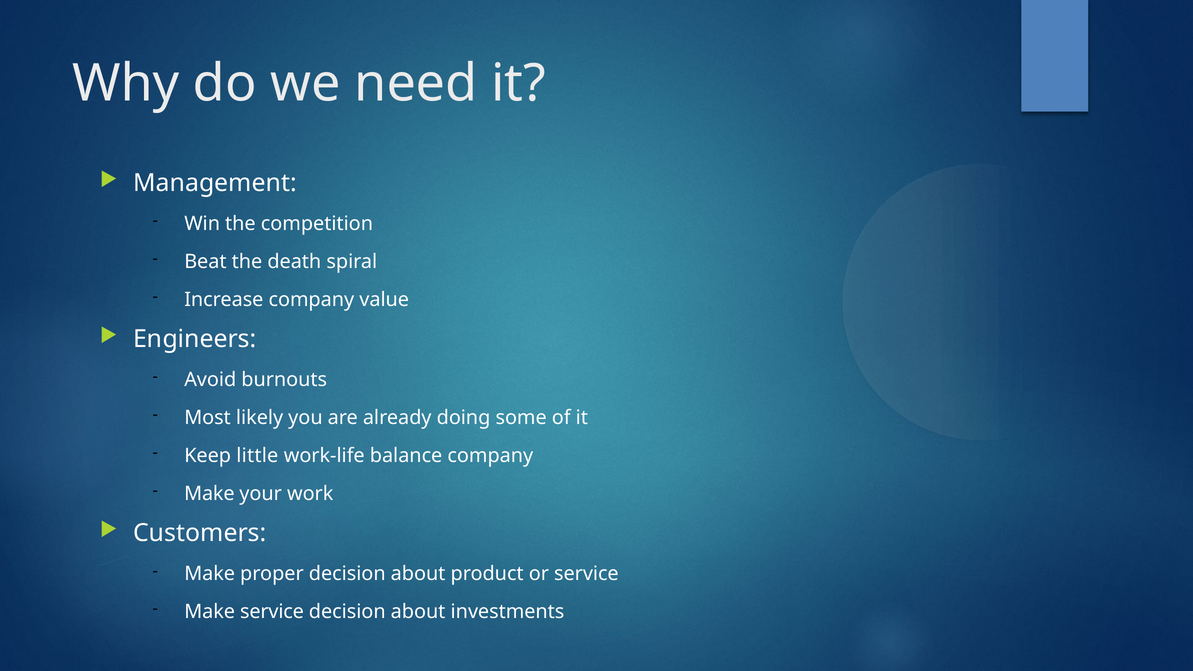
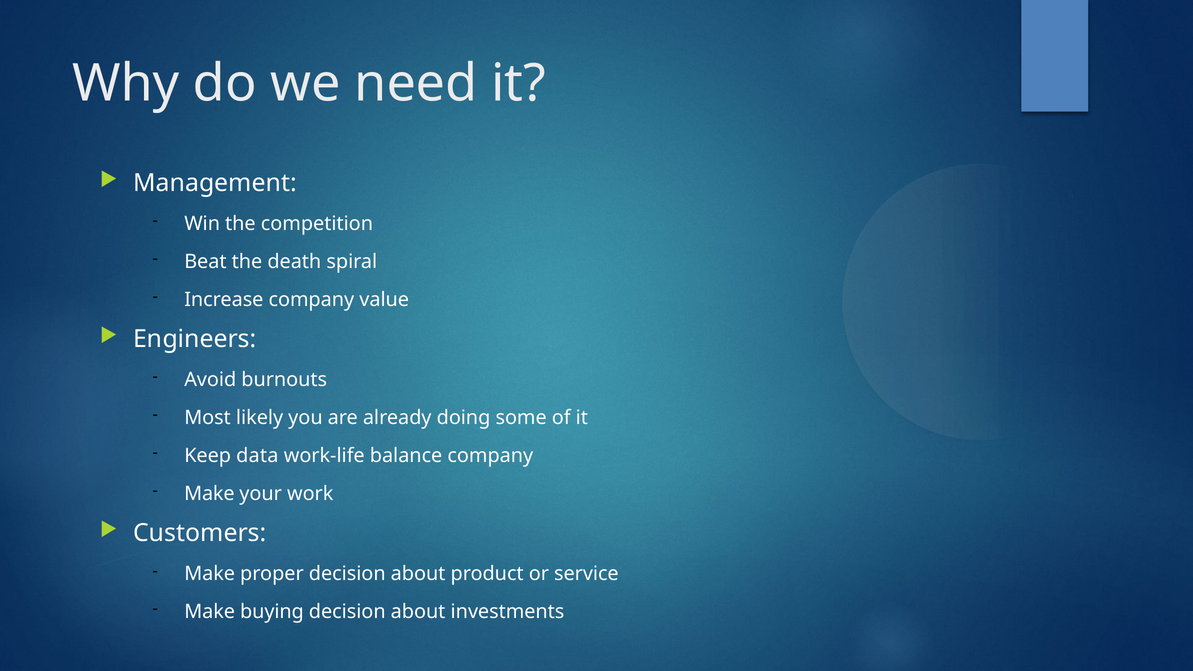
little: little -> data
Make service: service -> buying
